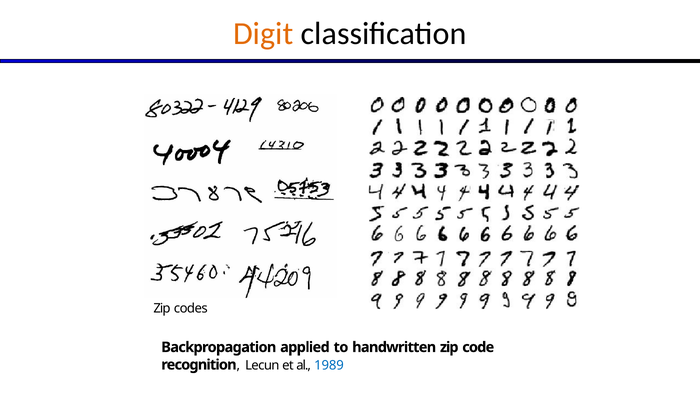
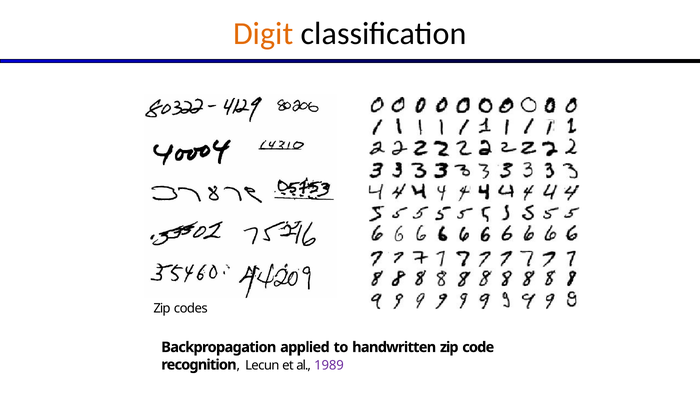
1989 colour: blue -> purple
